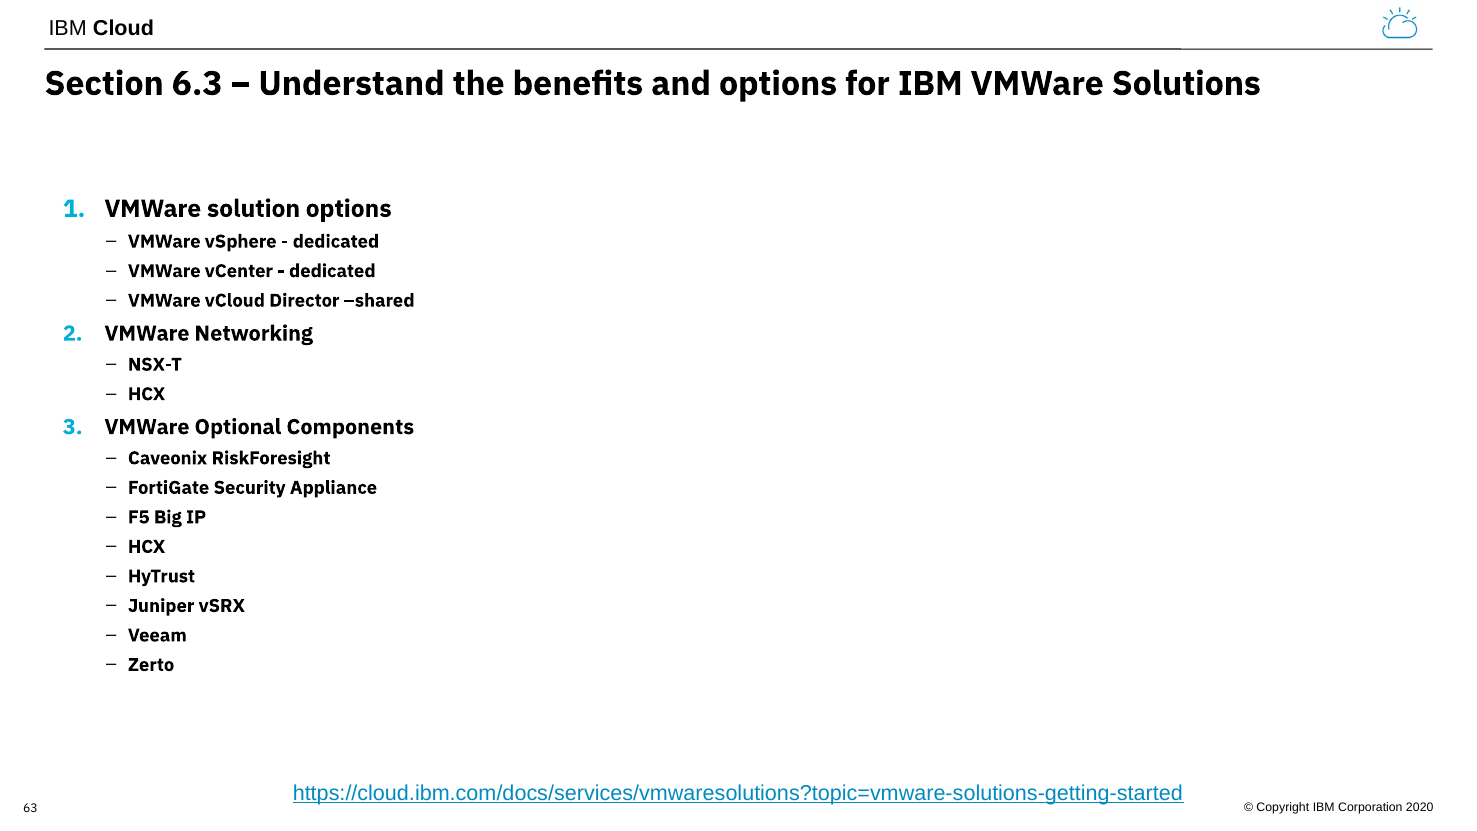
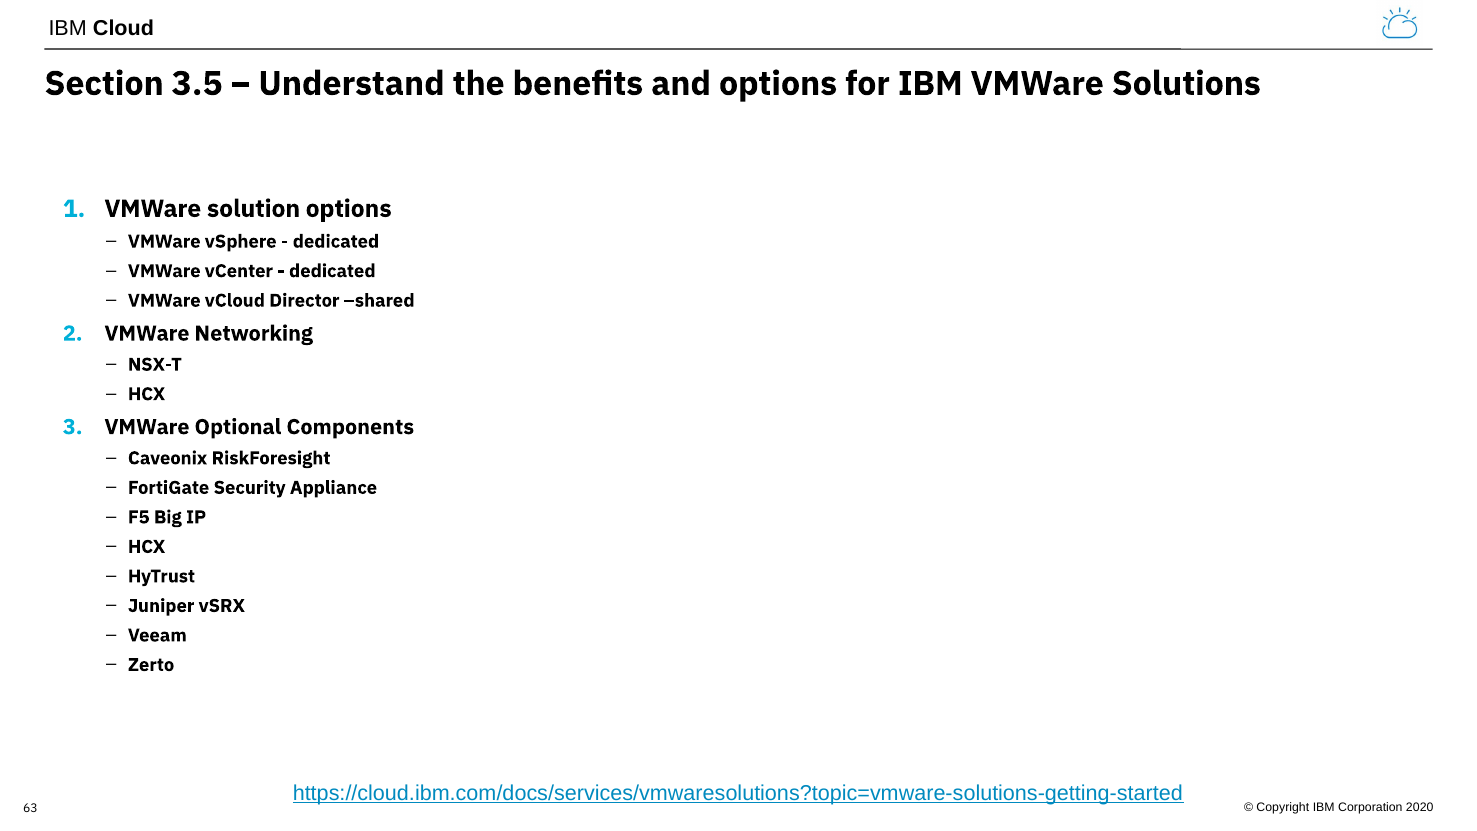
6.3: 6.3 -> 3.5
